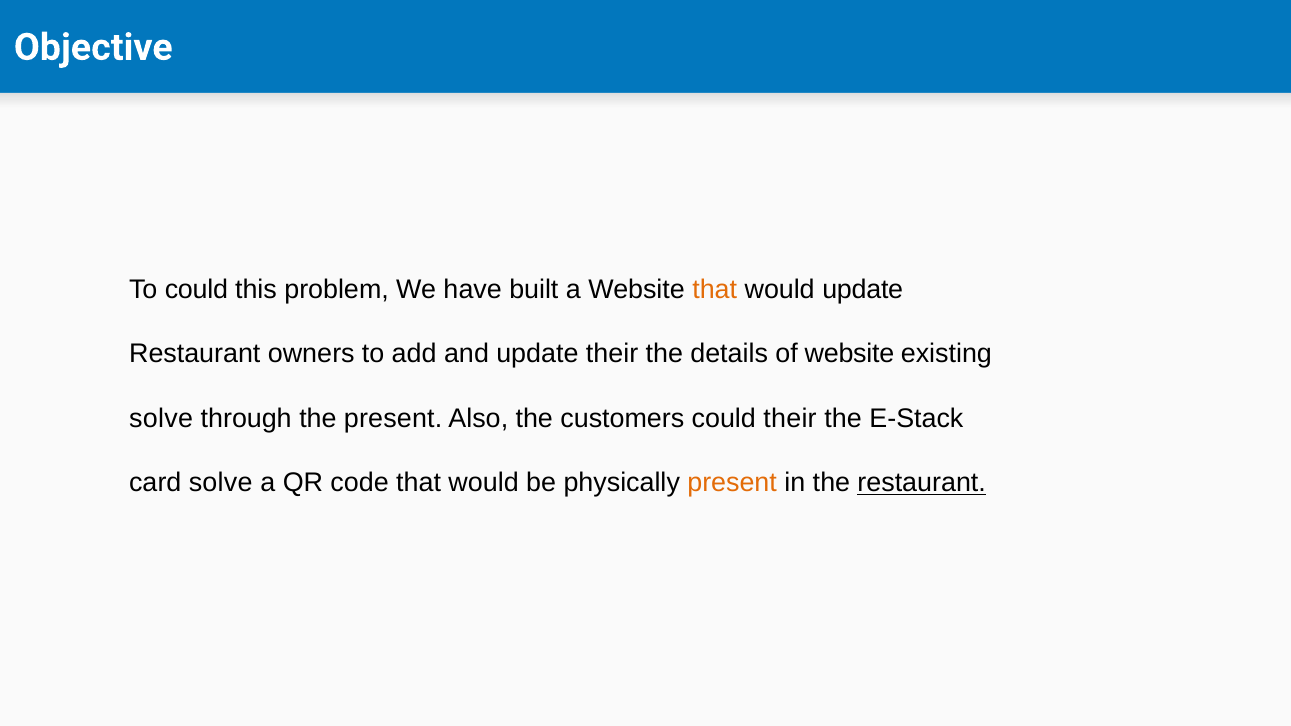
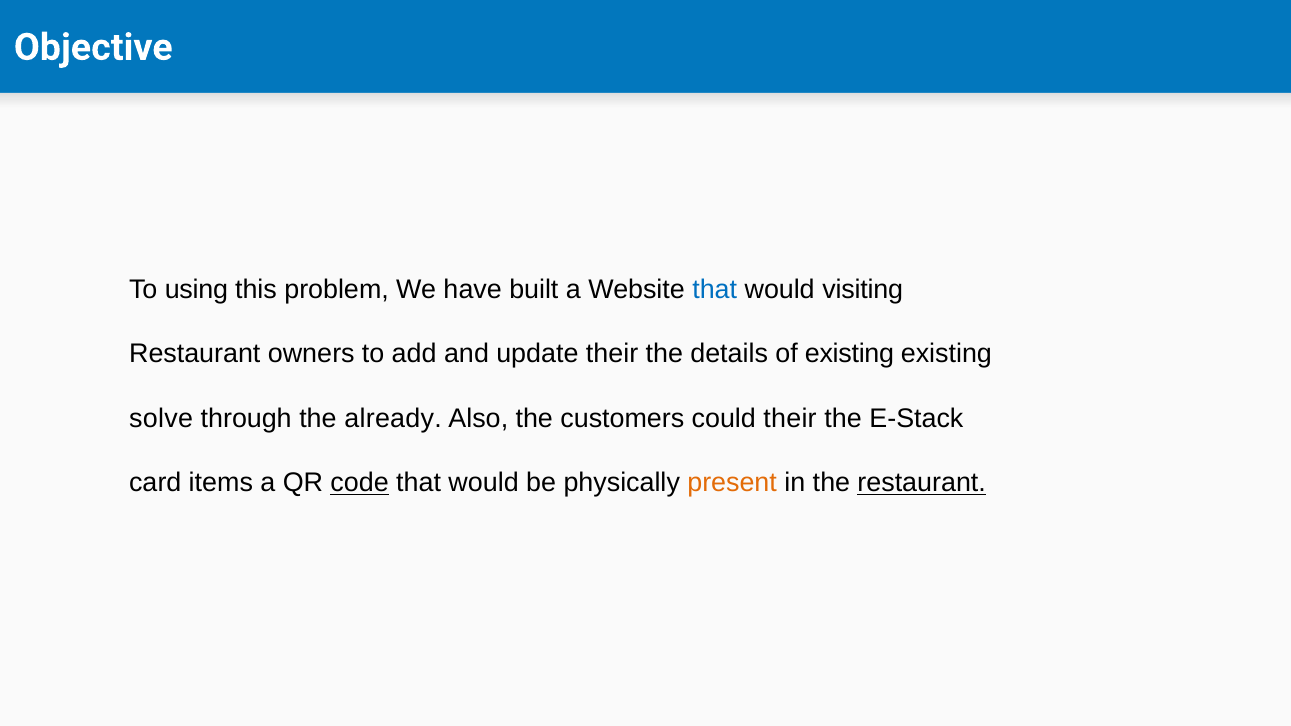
To could: could -> using
that at (715, 289) colour: orange -> blue
would update: update -> visiting
of website: website -> existing
the present: present -> already
card solve: solve -> items
code underline: none -> present
